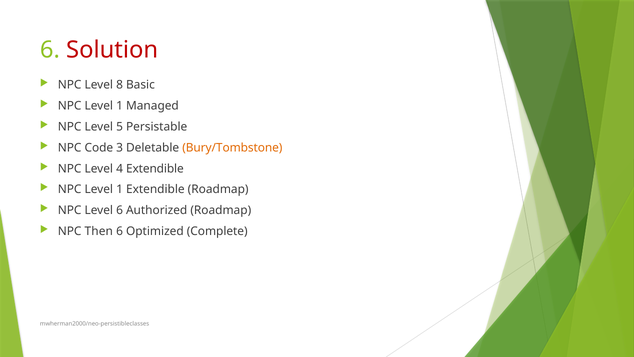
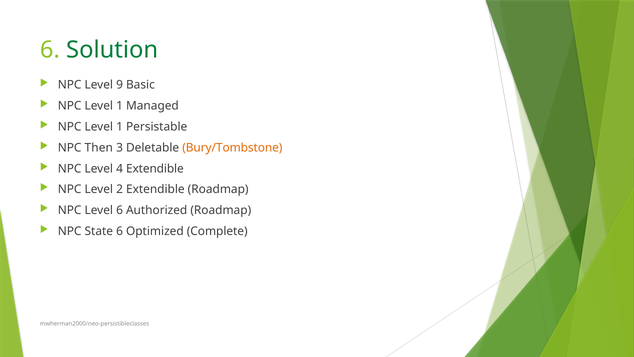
Solution colour: red -> green
8: 8 -> 9
5 at (120, 127): 5 -> 1
Code: Code -> Then
1 at (120, 189): 1 -> 2
Then: Then -> State
